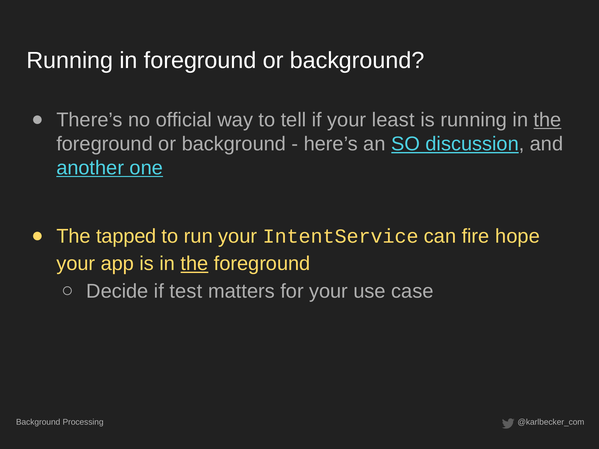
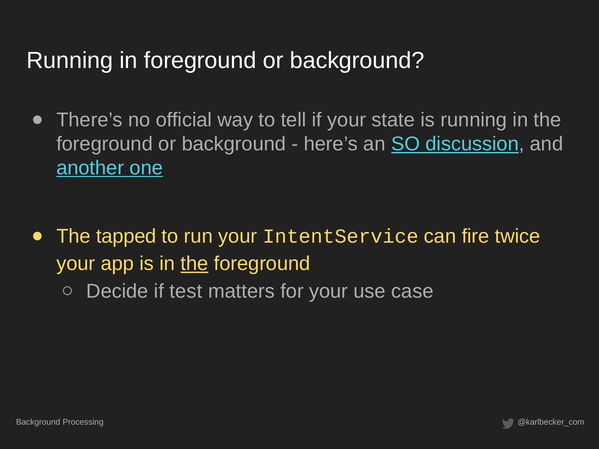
least: least -> state
the at (547, 120) underline: present -> none
hope: hope -> twice
